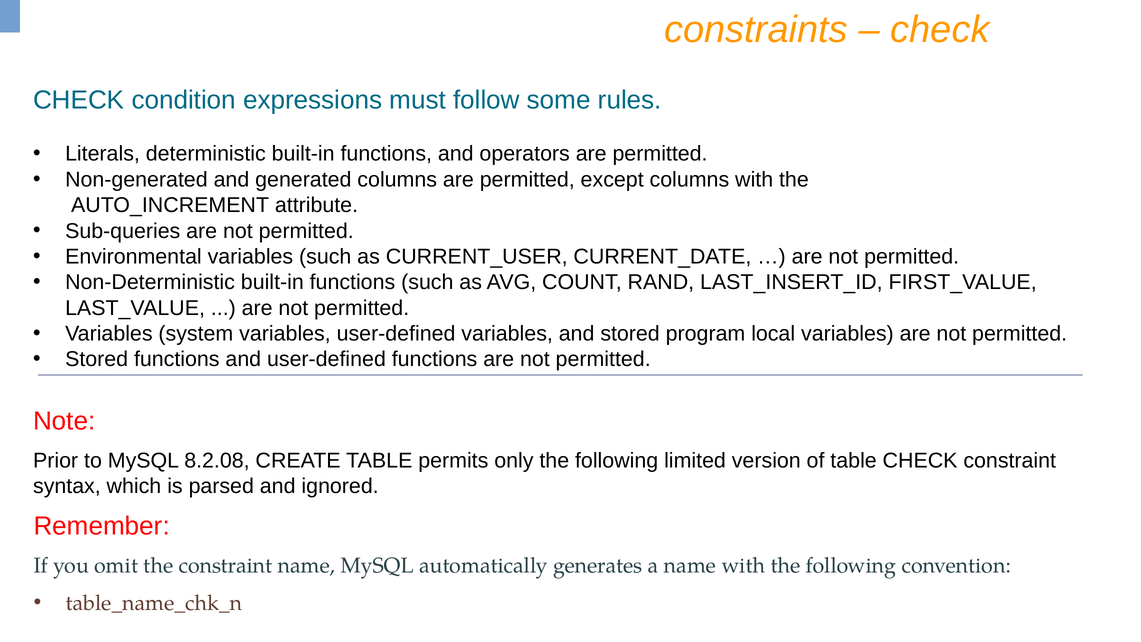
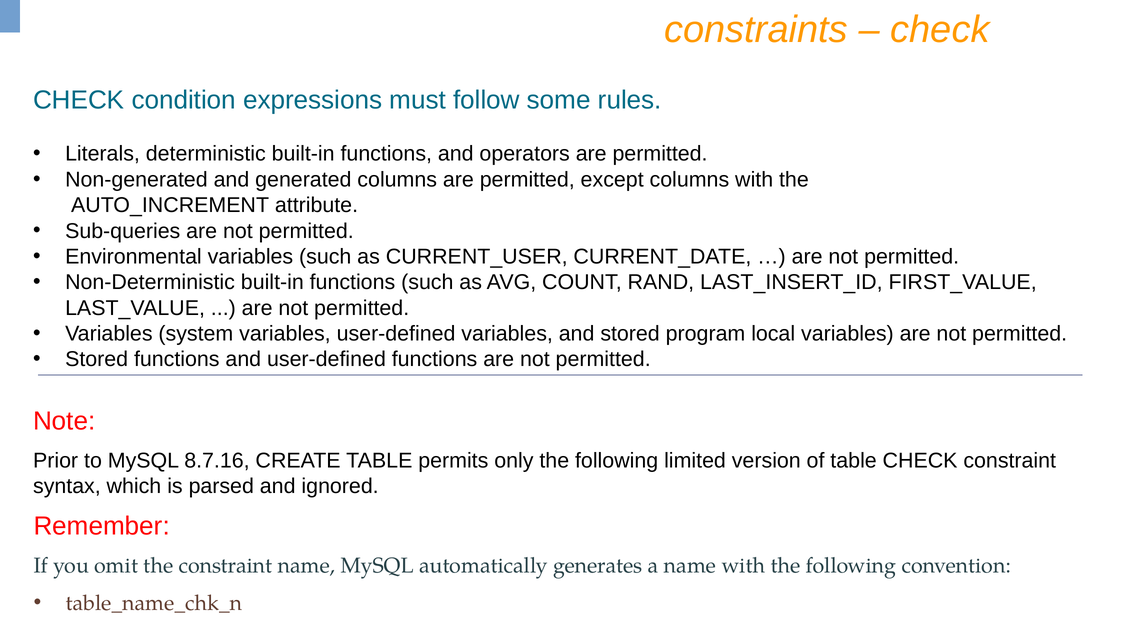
8.2.08: 8.2.08 -> 8.7.16
